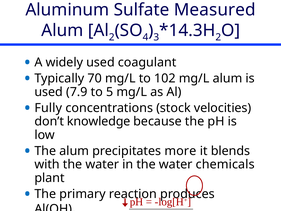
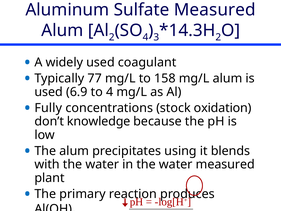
70: 70 -> 77
102: 102 -> 158
7.9: 7.9 -> 6.9
to 5: 5 -> 4
velocities: velocities -> oxidation
more: more -> using
water chemicals: chemicals -> measured
